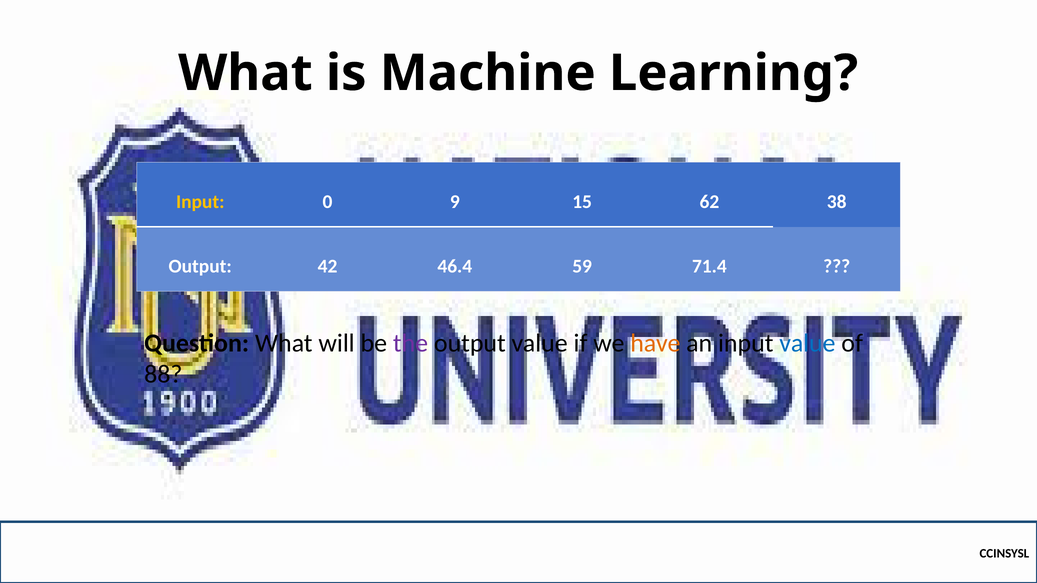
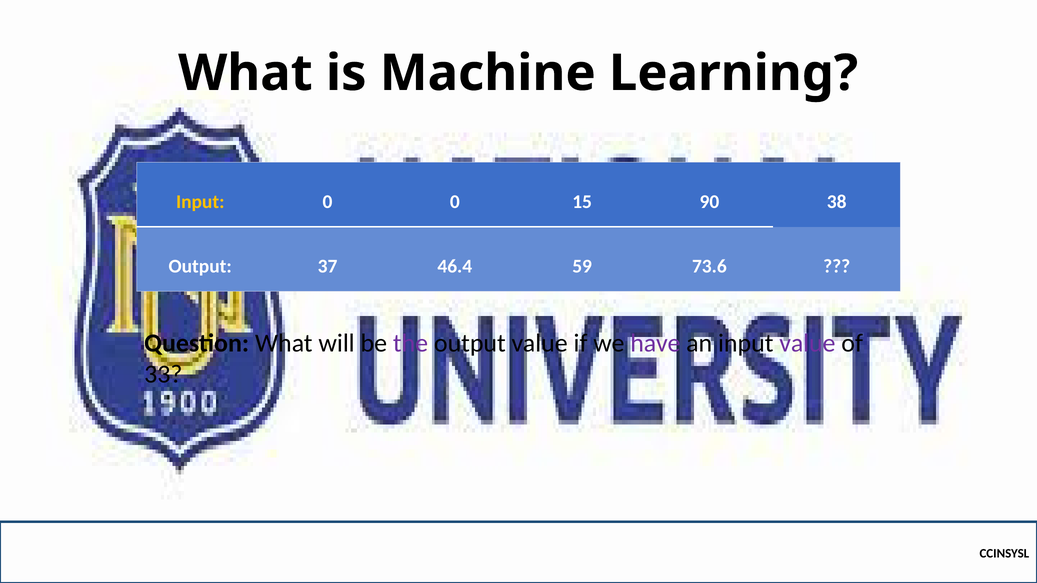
0 9: 9 -> 0
62: 62 -> 90
42: 42 -> 37
71.4: 71.4 -> 73.6
have colour: orange -> purple
value at (807, 343) colour: blue -> purple
88: 88 -> 33
